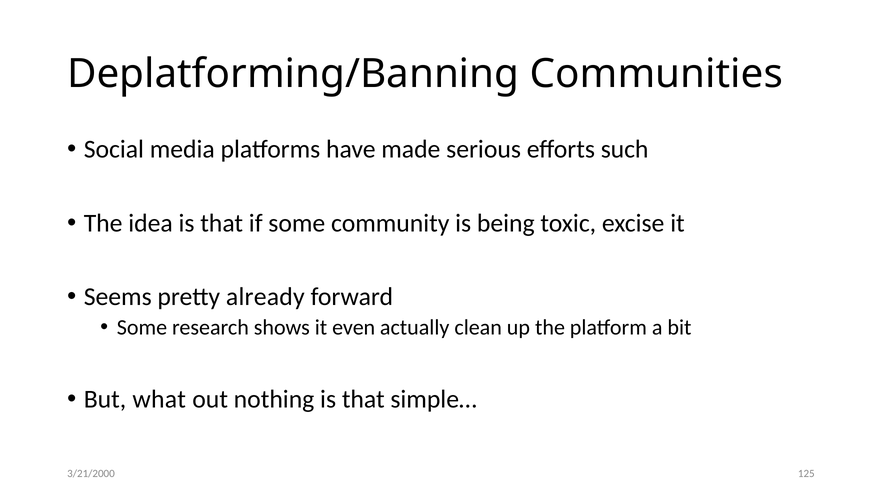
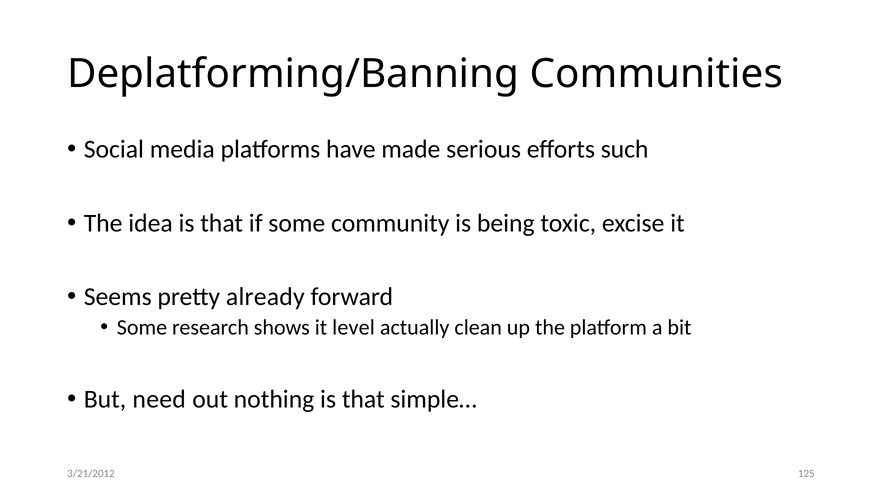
even: even -> level
what: what -> need
3/21/2000: 3/21/2000 -> 3/21/2012
